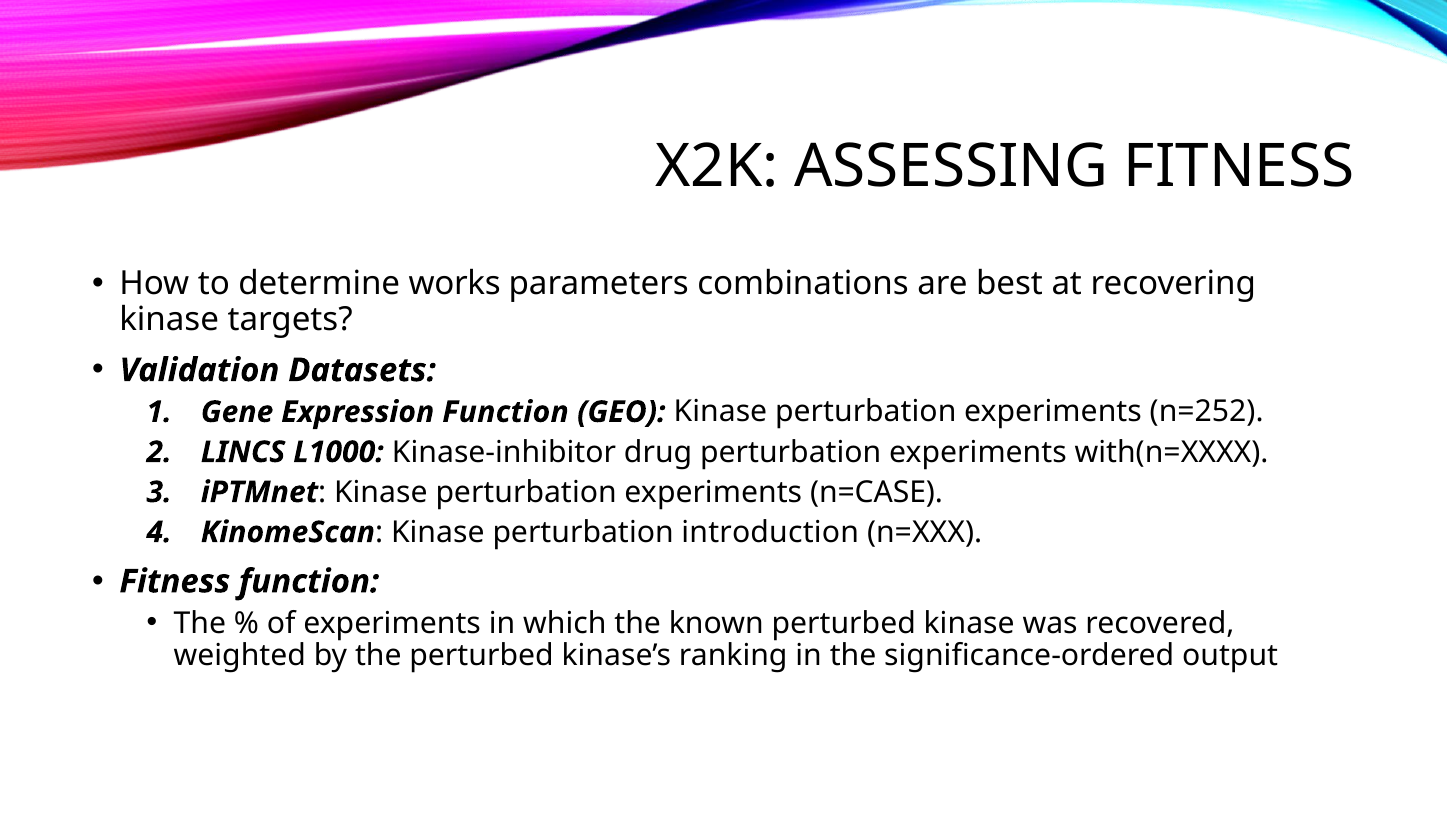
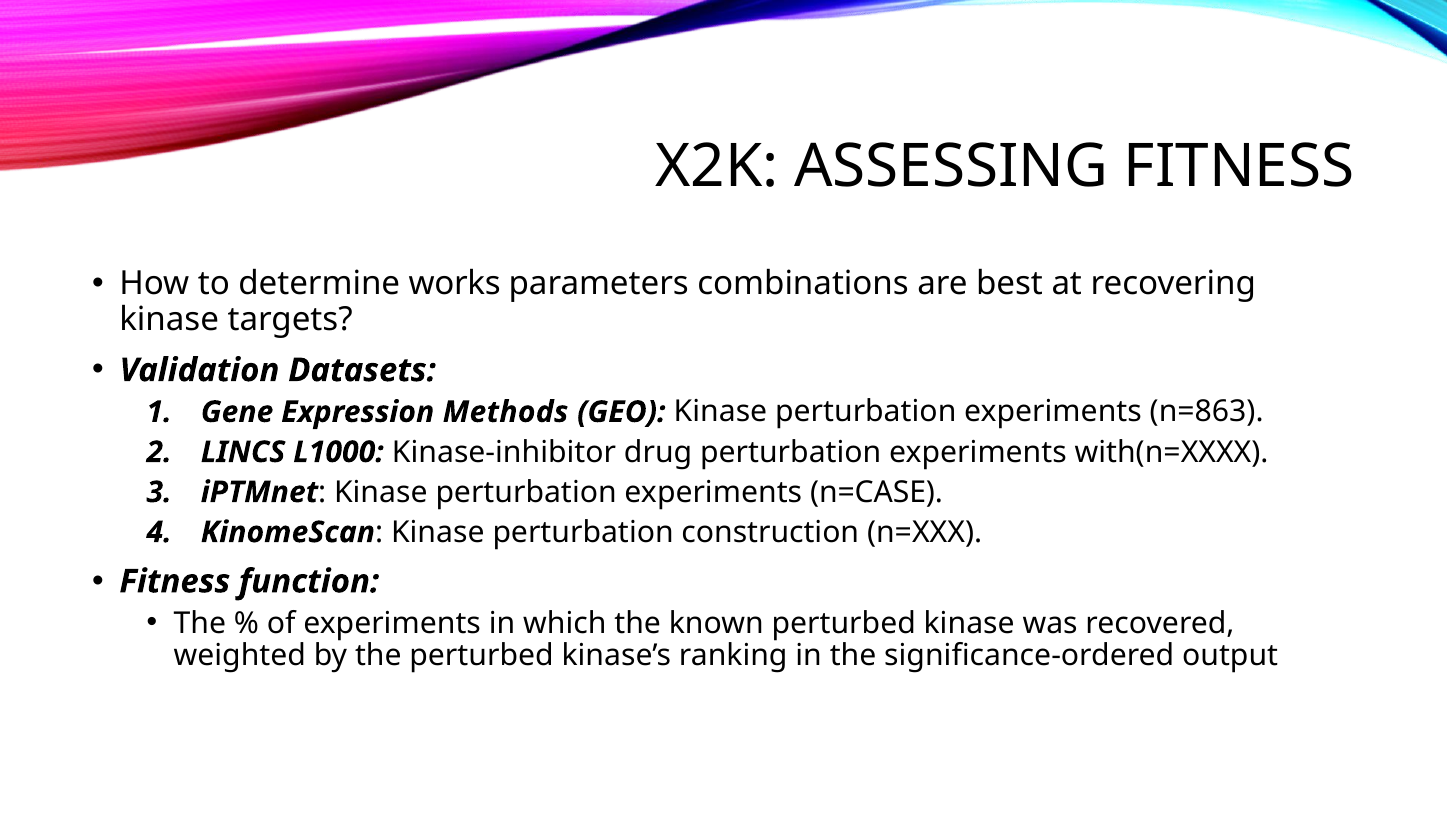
Expression Function: Function -> Methods
n=252: n=252 -> n=863
introduction: introduction -> construction
